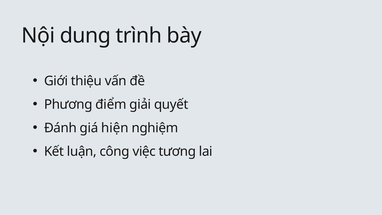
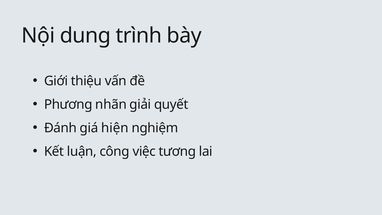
điểm: điểm -> nhãn
